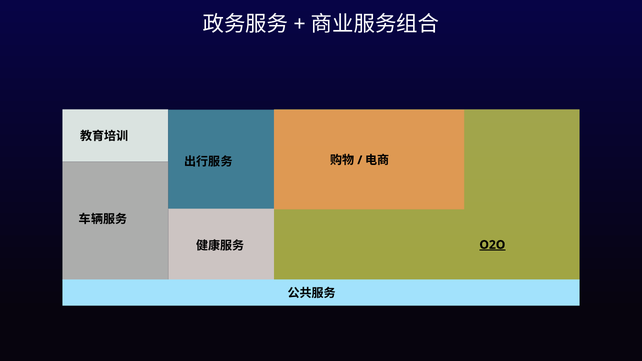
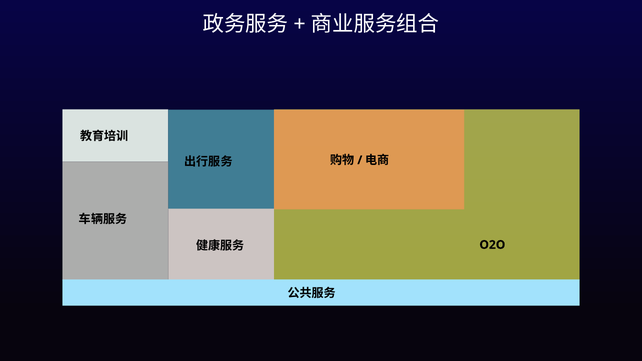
O2O underline: present -> none
